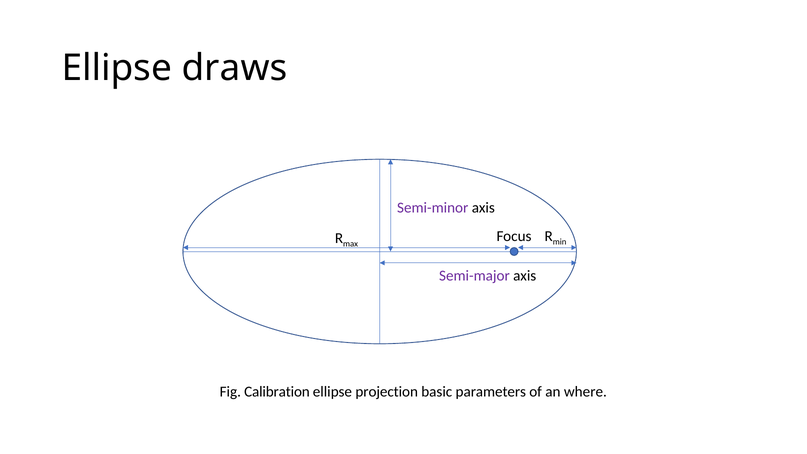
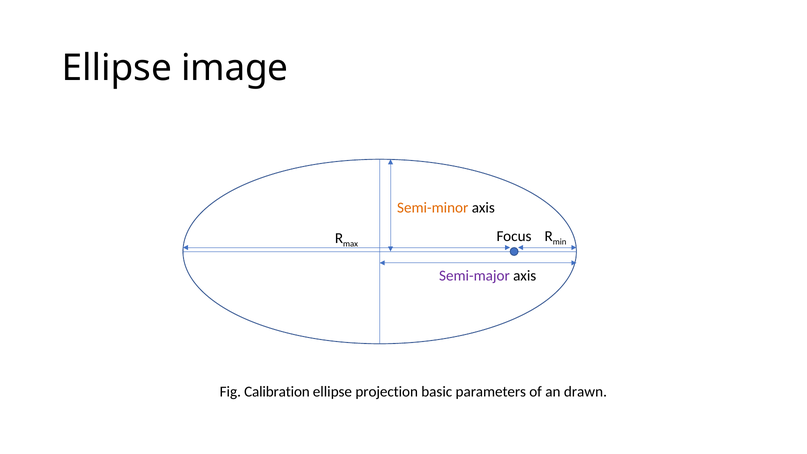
draws: draws -> image
Semi-minor colour: purple -> orange
where: where -> drawn
